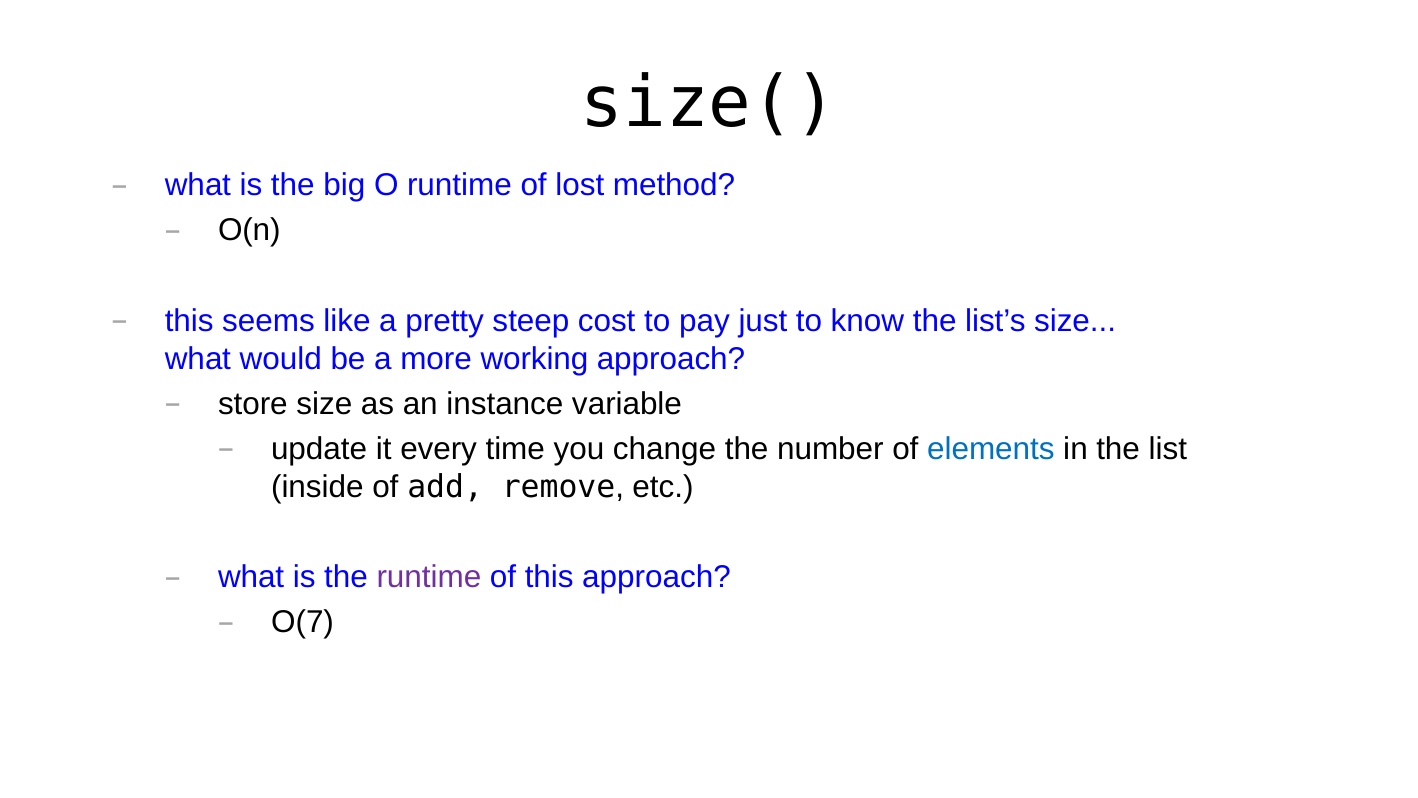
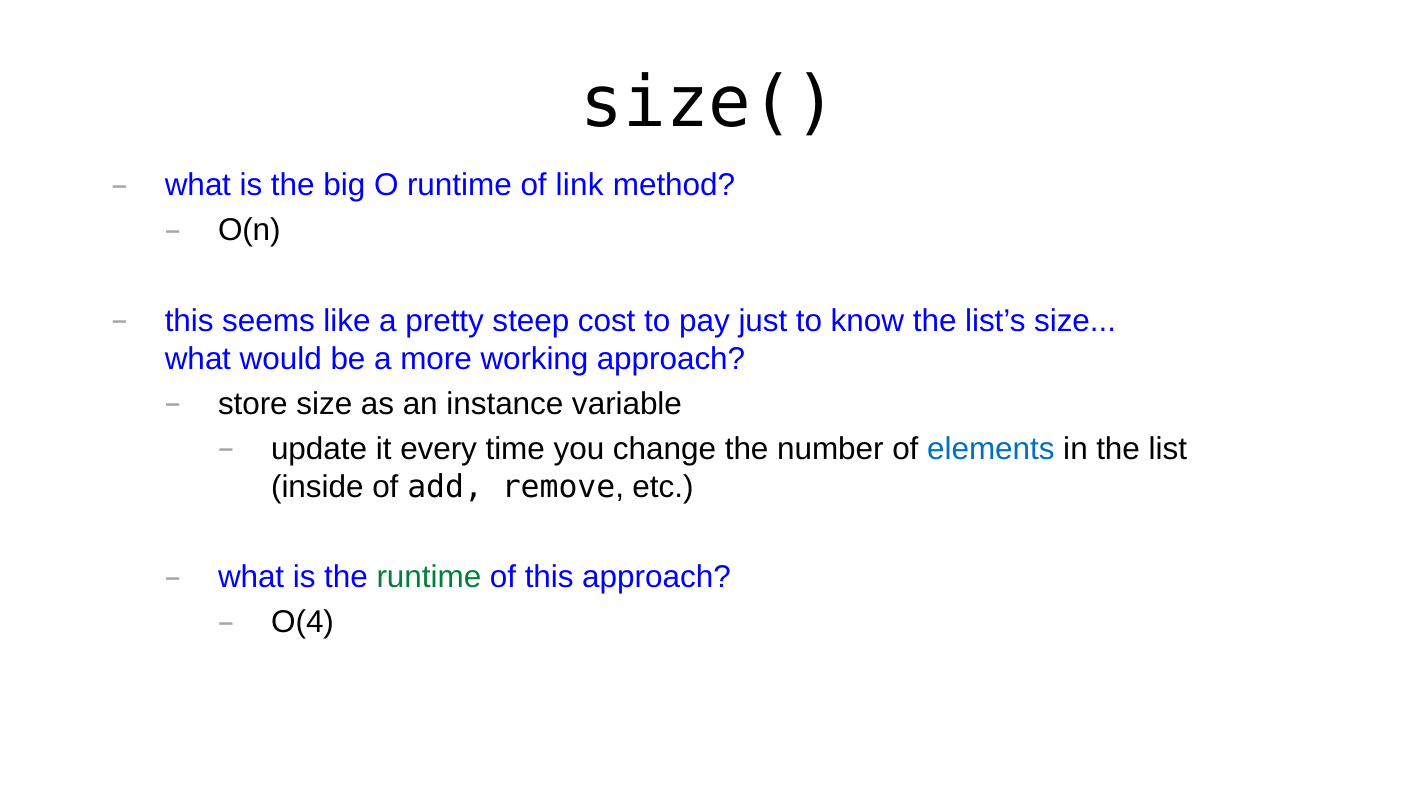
lost: lost -> link
runtime at (429, 577) colour: purple -> green
O(7: O(7 -> O(4
